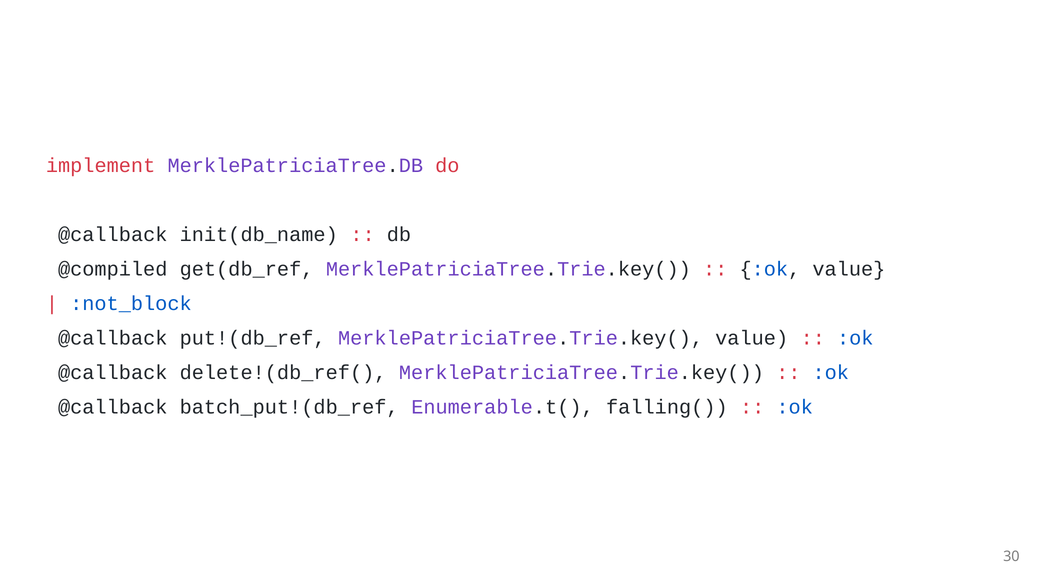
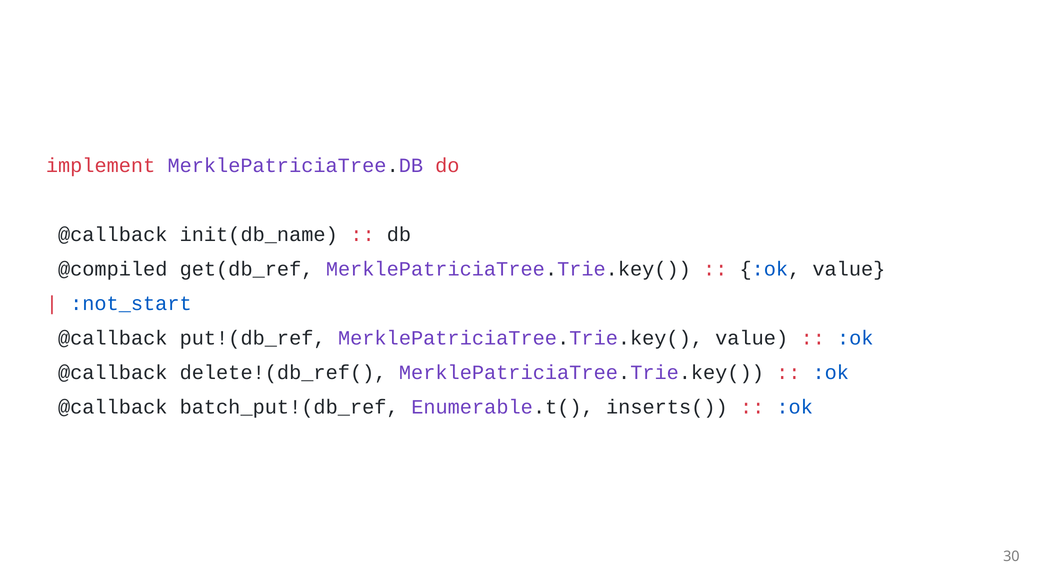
:not_block: :not_block -> :not_start
falling(: falling( -> inserts(
